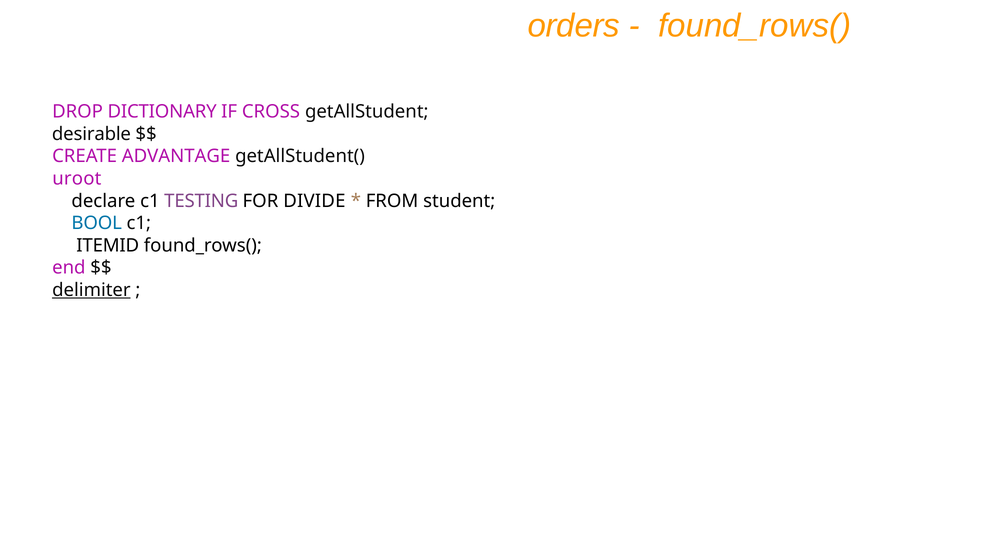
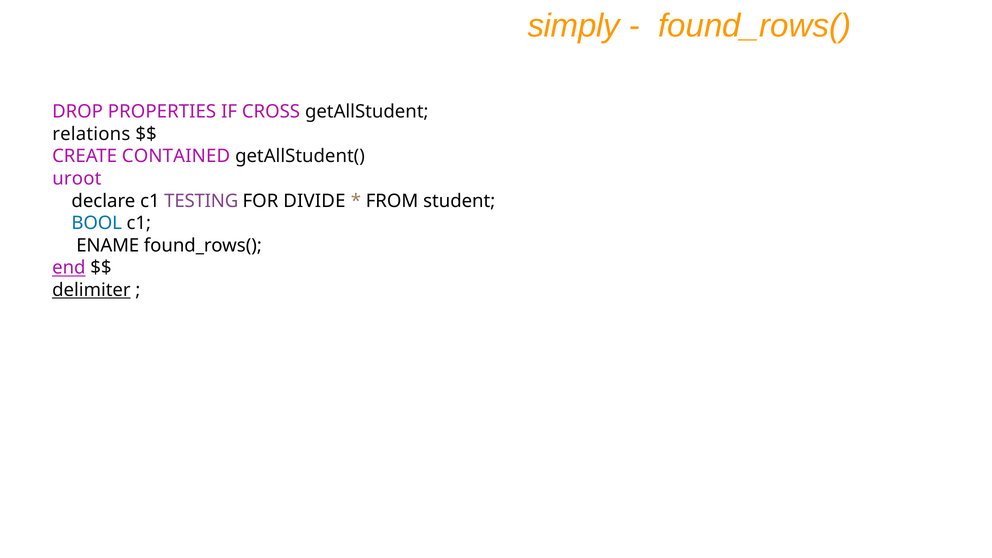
orders: orders -> simply
DICTIONARY: DICTIONARY -> PROPERTIES
desirable: desirable -> relations
ADVANTAGE: ADVANTAGE -> CONTAINED
ITEMID: ITEMID -> ENAME
end underline: none -> present
